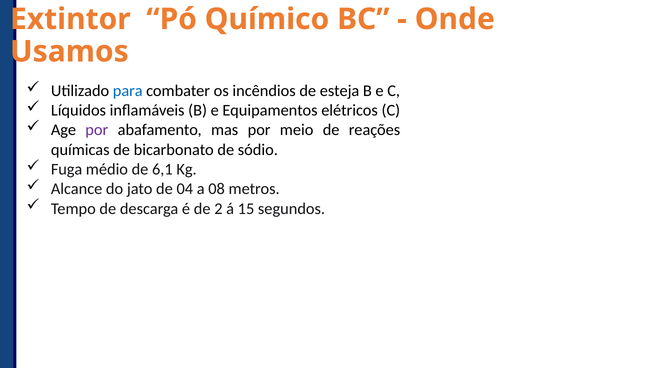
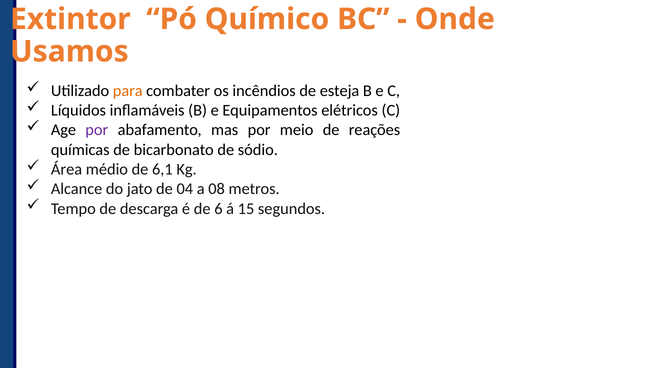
para colour: blue -> orange
Fuga: Fuga -> Área
2: 2 -> 6
